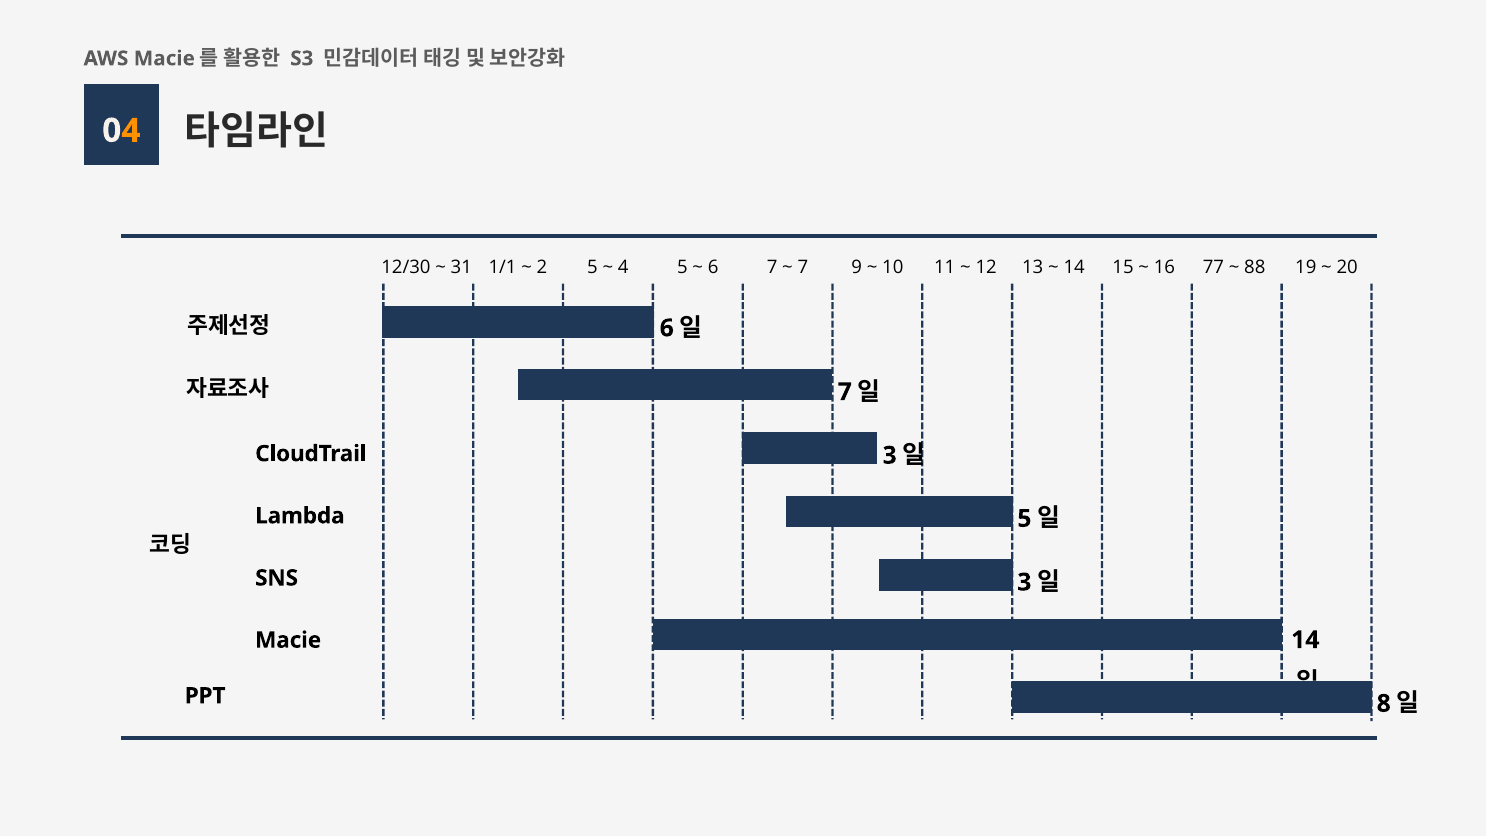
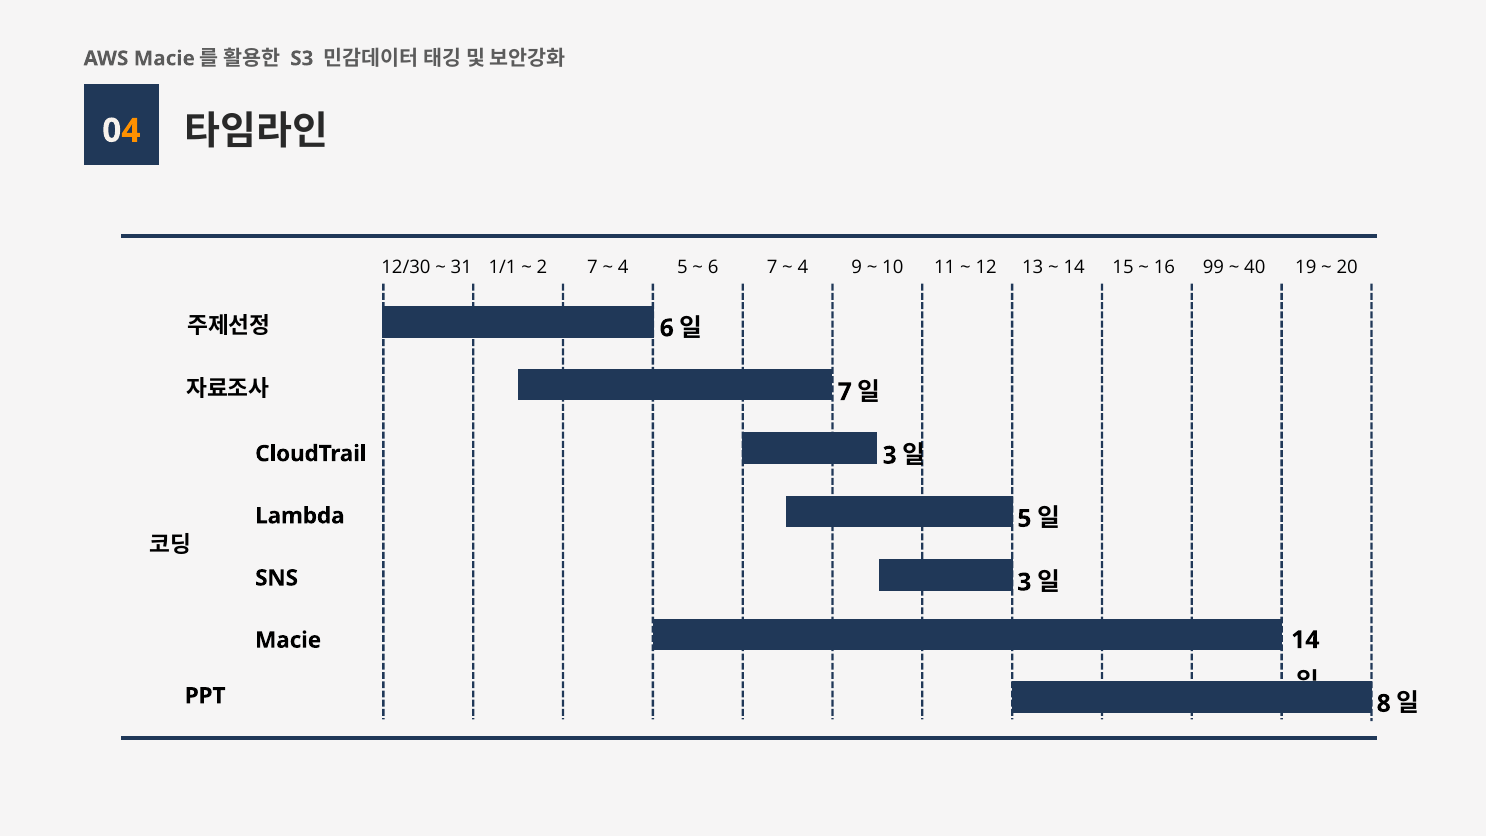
2 5: 5 -> 7
7 at (803, 267): 7 -> 4
77: 77 -> 99
88: 88 -> 40
